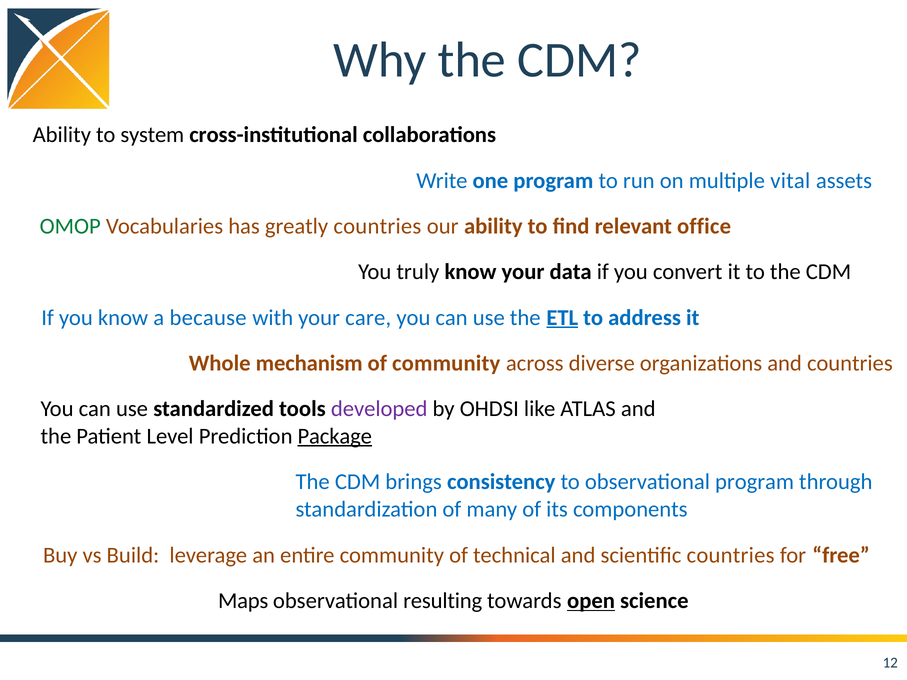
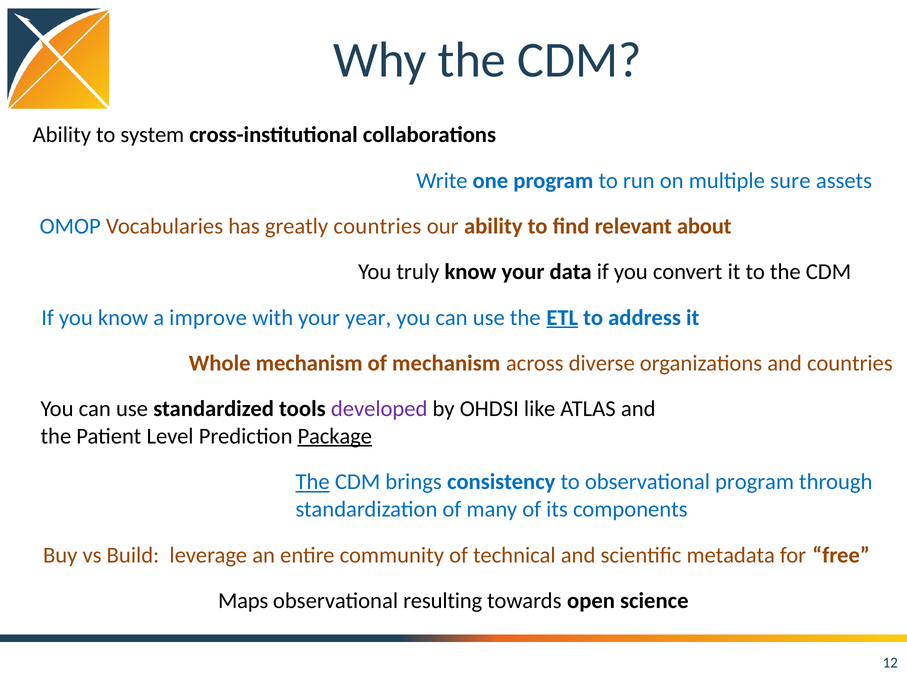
vital: vital -> sure
OMOP colour: green -> blue
office: office -> about
because: because -> improve
care: care -> year
of community: community -> mechanism
The at (313, 482) underline: none -> present
scientific countries: countries -> metadata
open underline: present -> none
